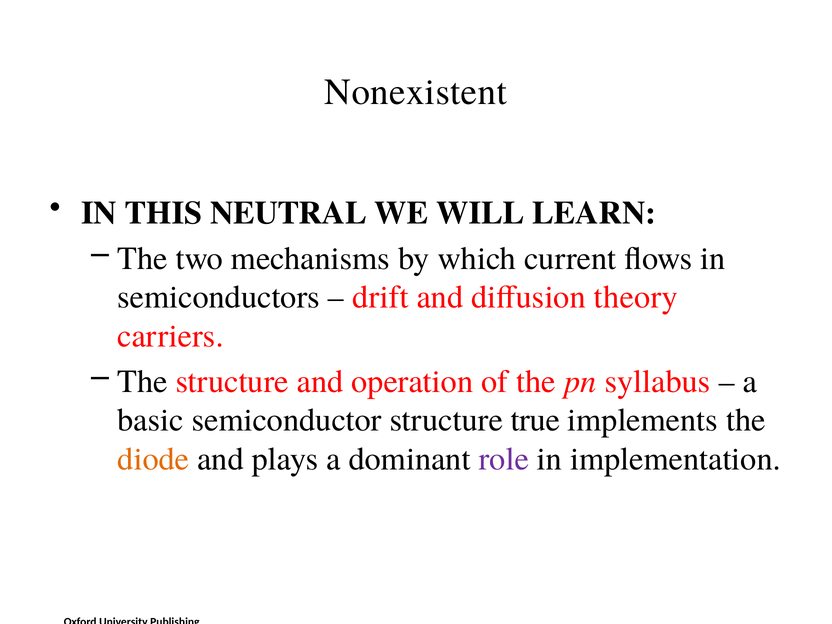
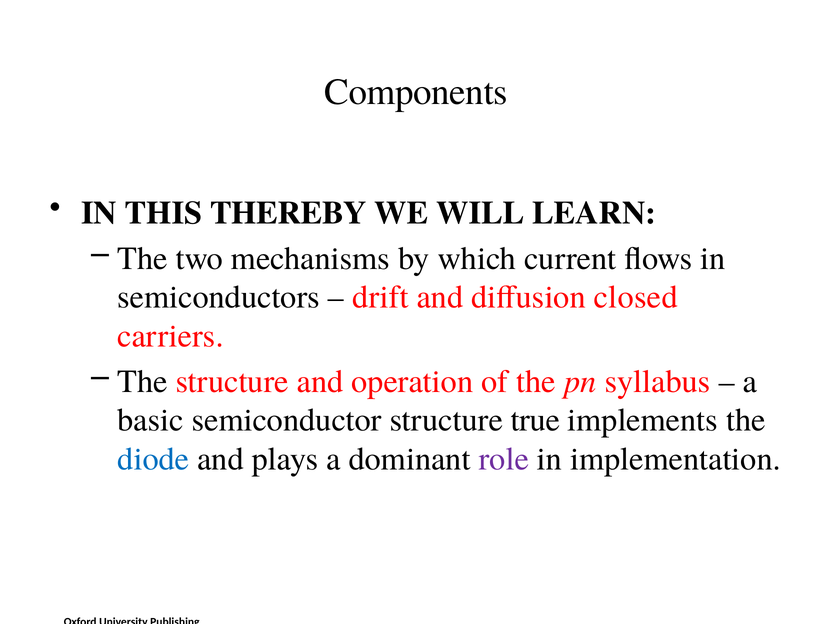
Nonexistent: Nonexistent -> Components
NEUTRAL: NEUTRAL -> THEREBY
theory: theory -> closed
diode colour: orange -> blue
